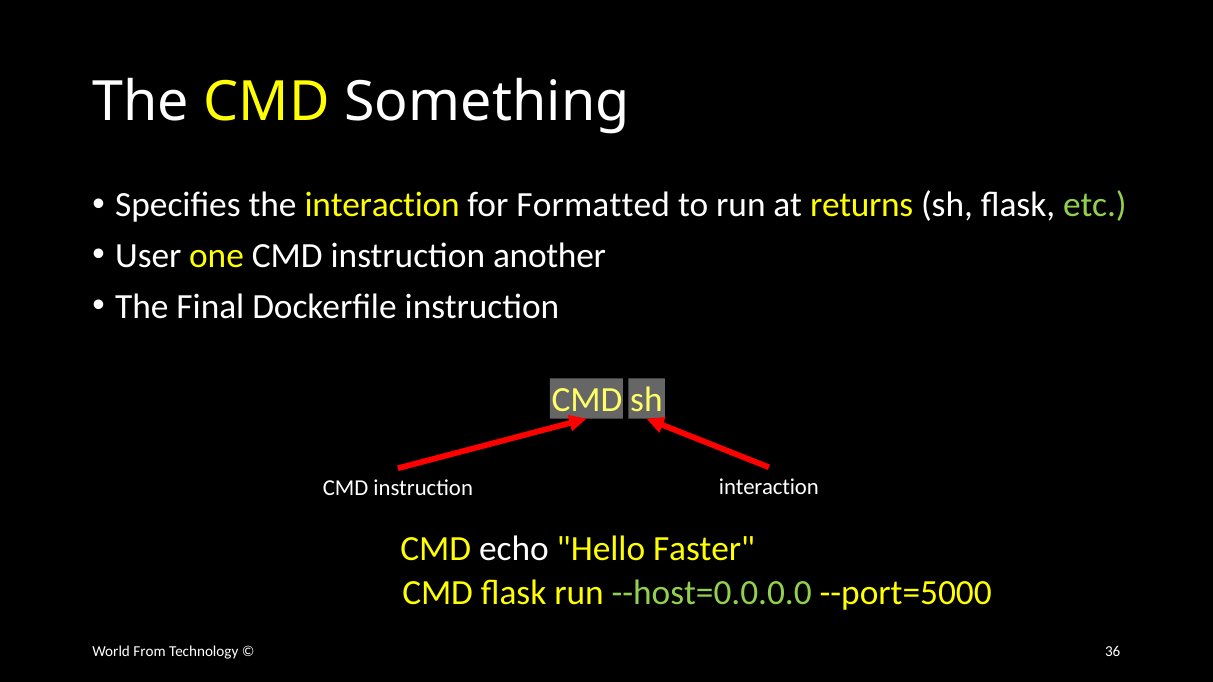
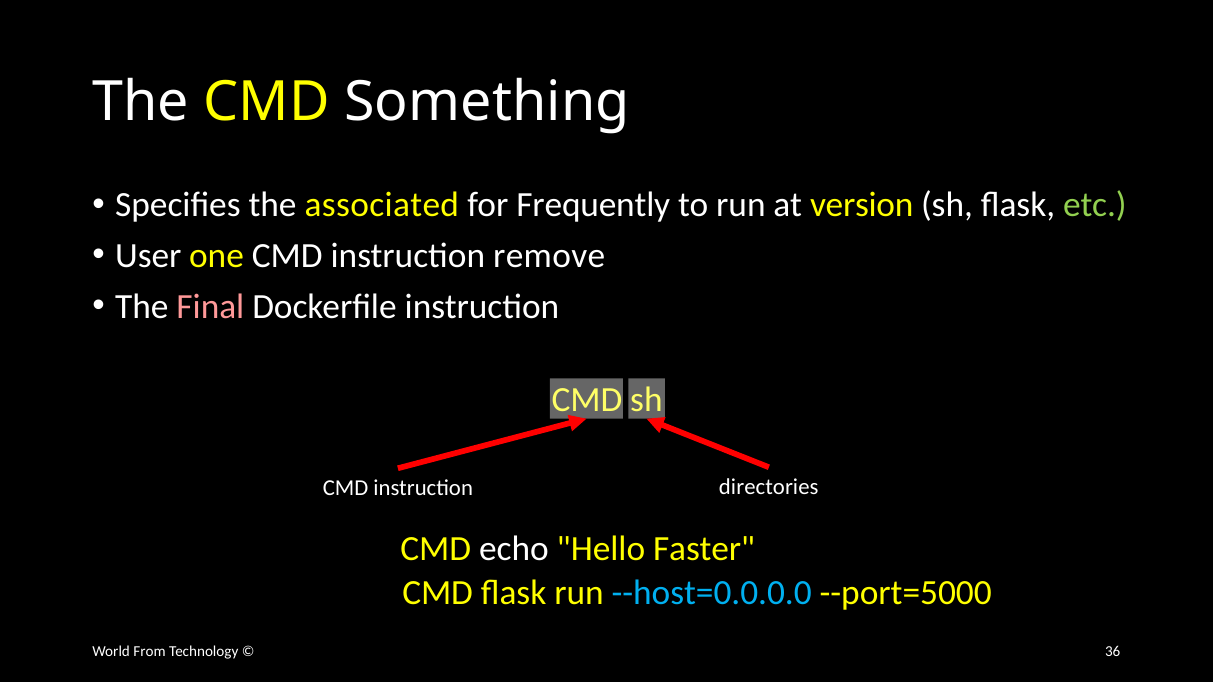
the interaction: interaction -> associated
Formatted: Formatted -> Frequently
returns: returns -> version
another: another -> remove
Final colour: white -> pink
instruction interaction: interaction -> directories
--host=0.0.0.0 colour: light green -> light blue
